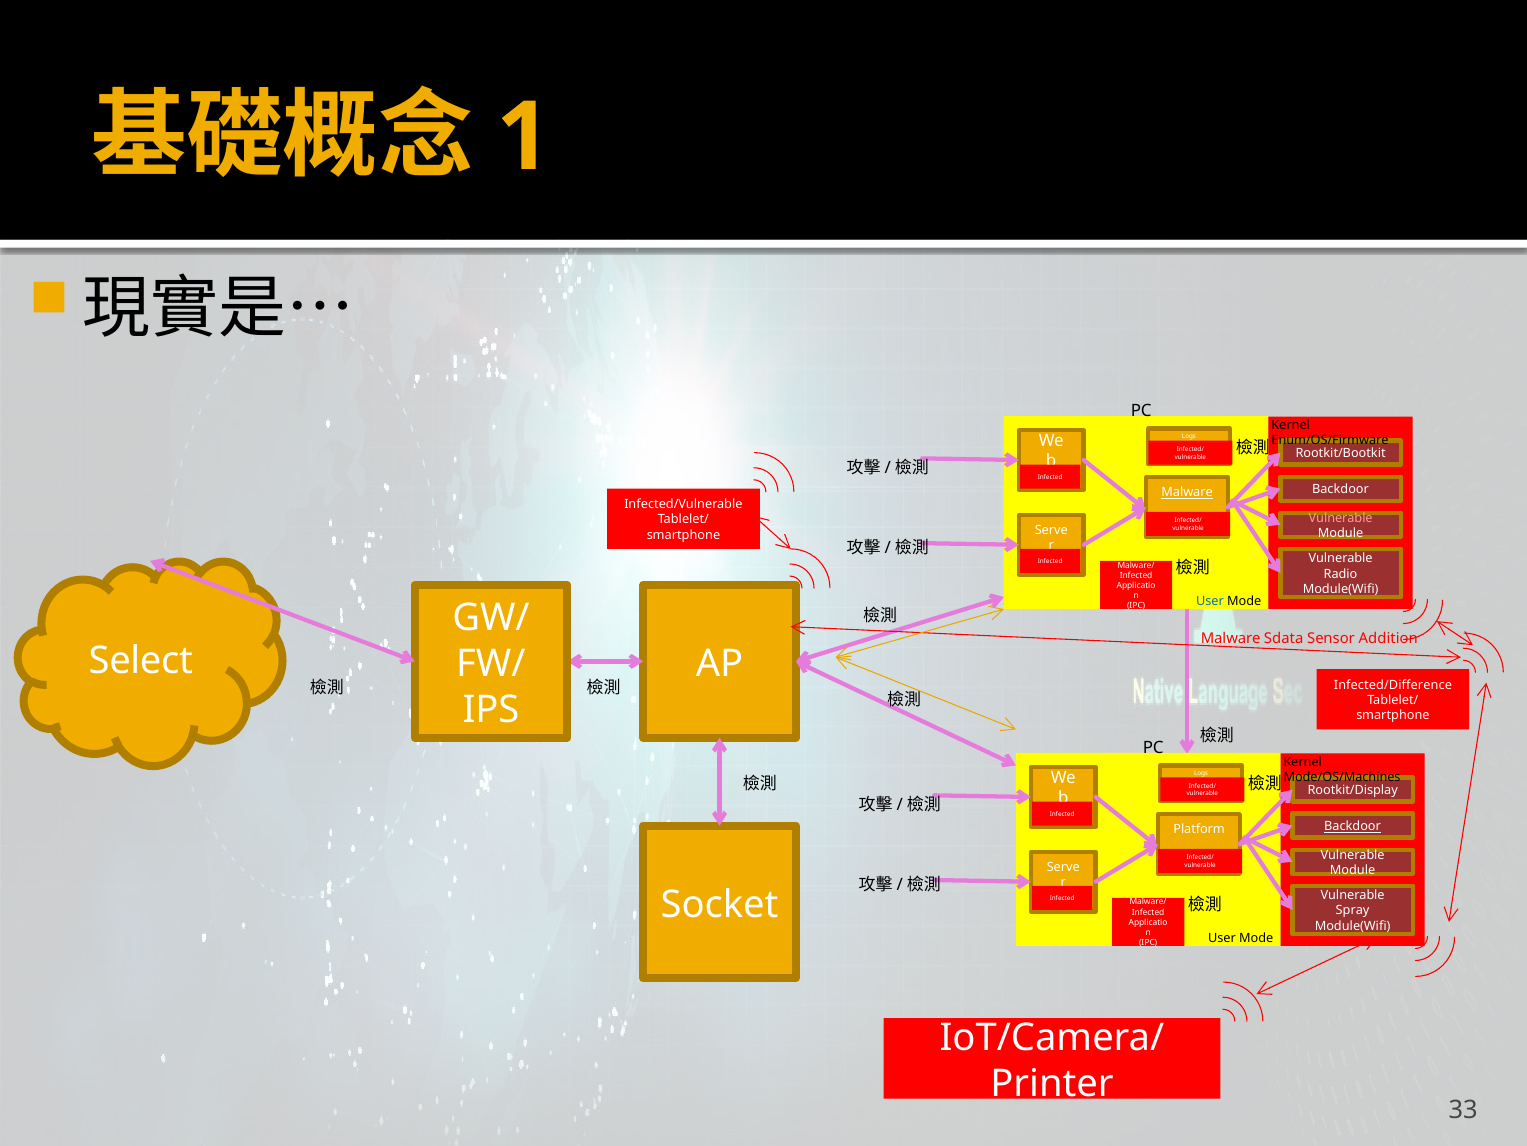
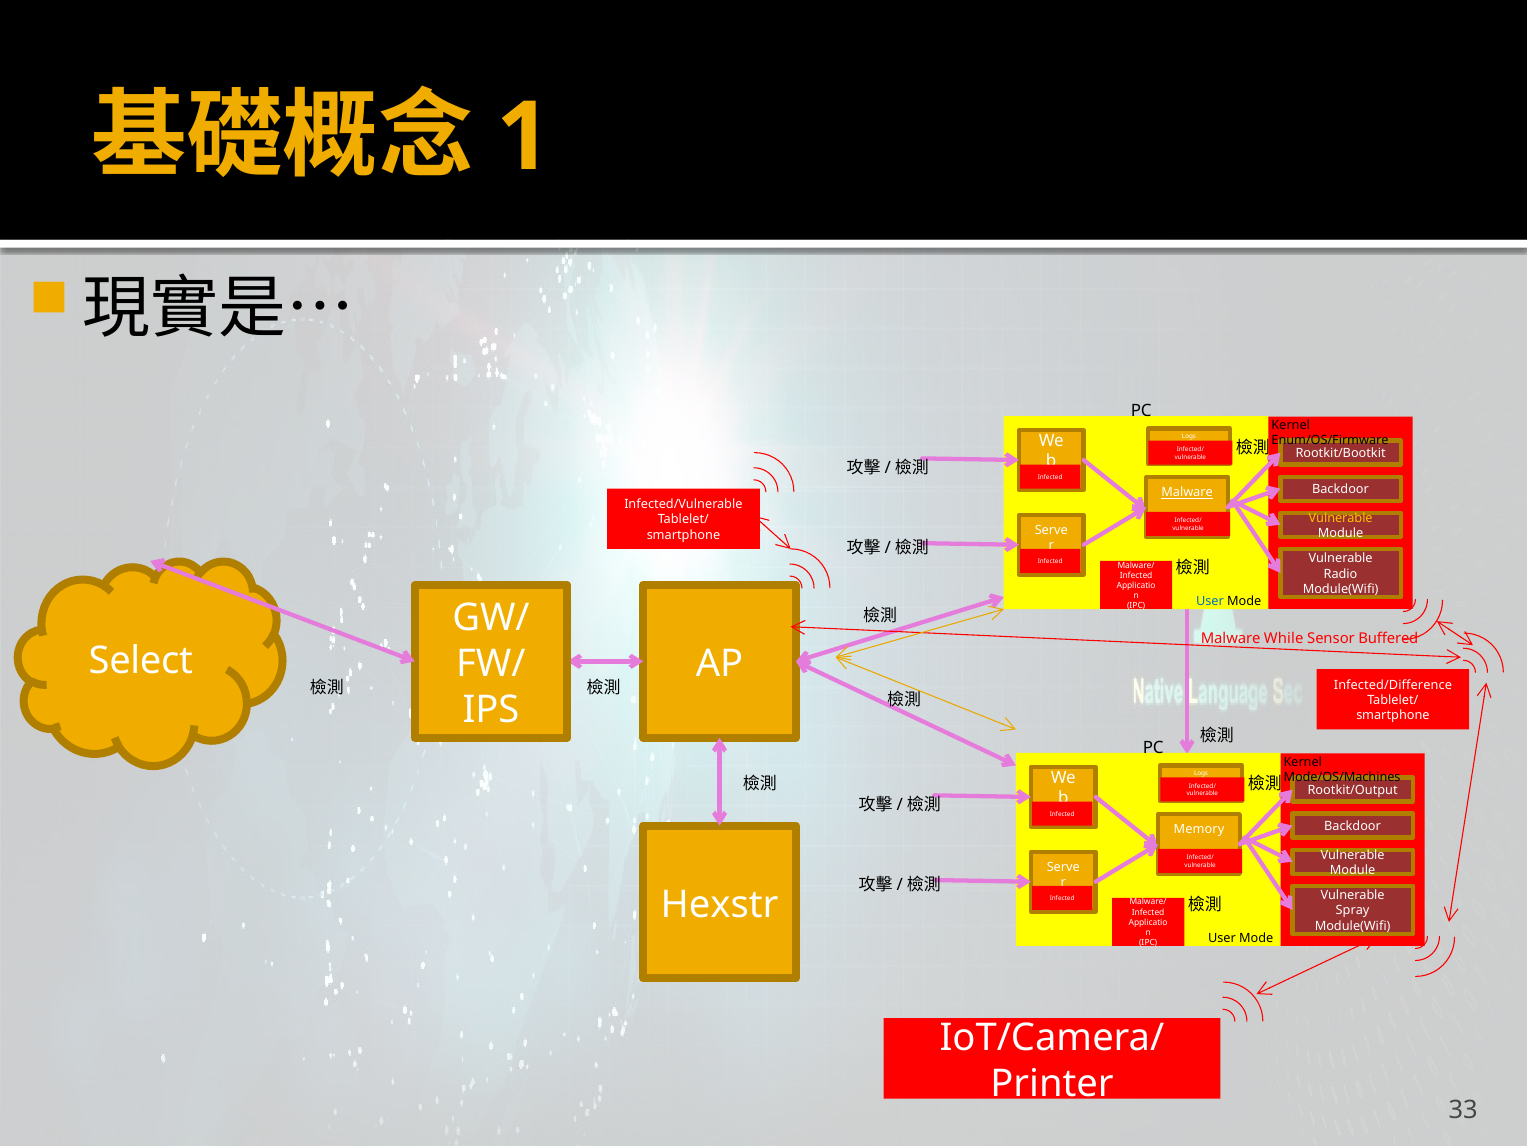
Vulnerable at (1341, 518) colour: pink -> yellow
Sdata: Sdata -> While
Addition: Addition -> Buffered
Rootkit/Display: Rootkit/Display -> Rootkit/Output
Backdoor at (1353, 826) underline: present -> none
Platform: Platform -> Memory
Socket: Socket -> Hexstr
